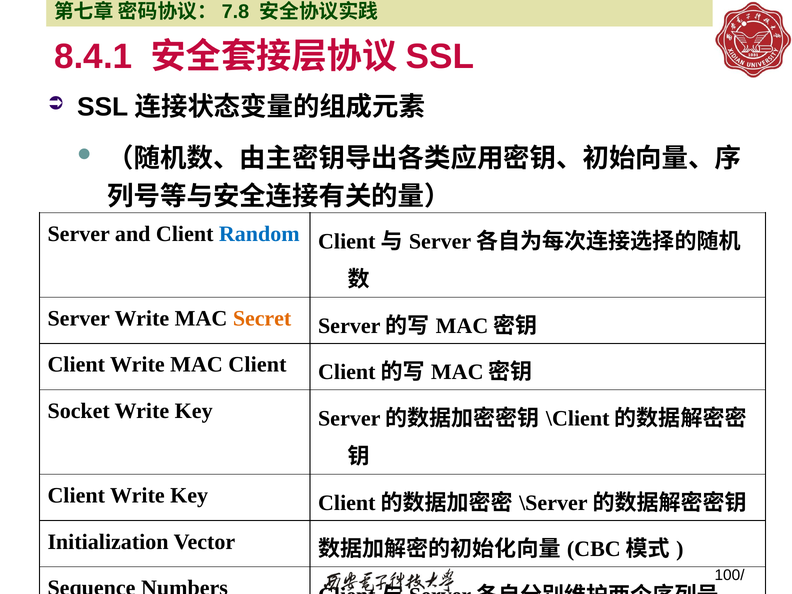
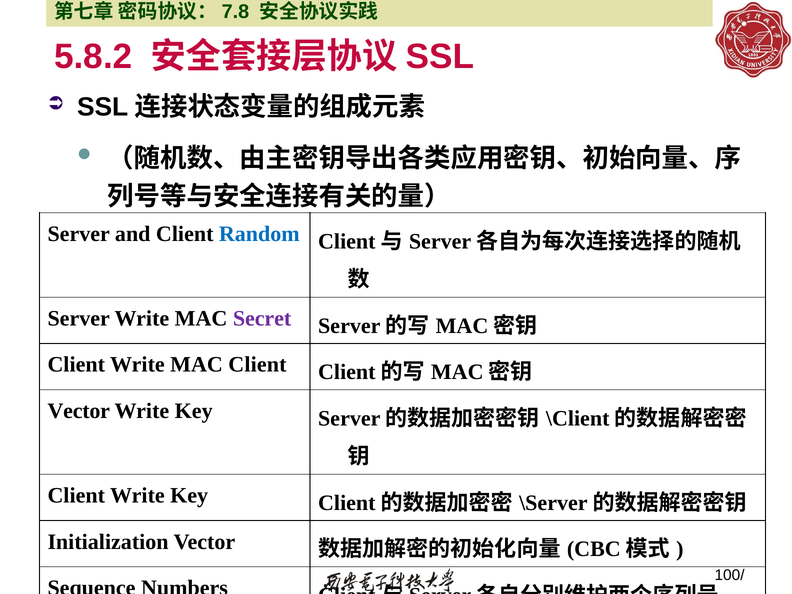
8.4.1: 8.4.1 -> 5.8.2
Secret colour: orange -> purple
Socket at (79, 411): Socket -> Vector
